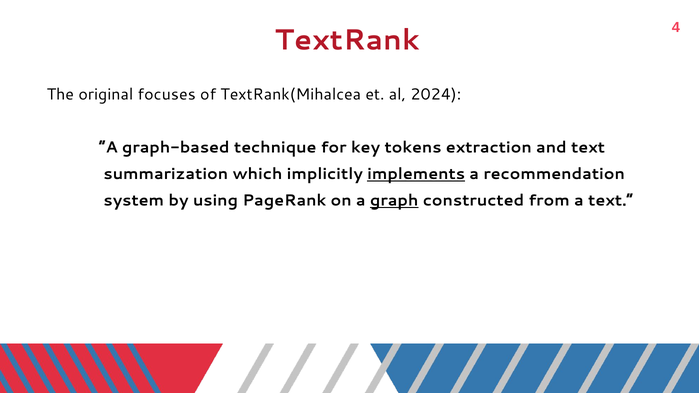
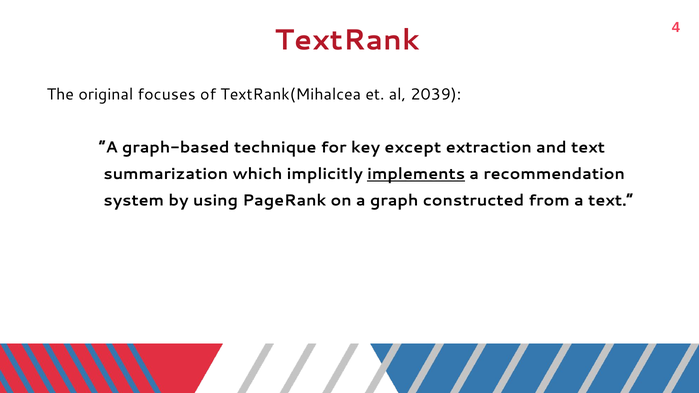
2024: 2024 -> 2039
tokens: tokens -> except
graph underline: present -> none
